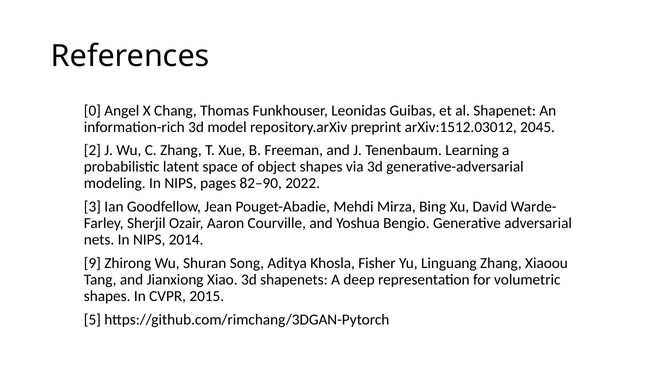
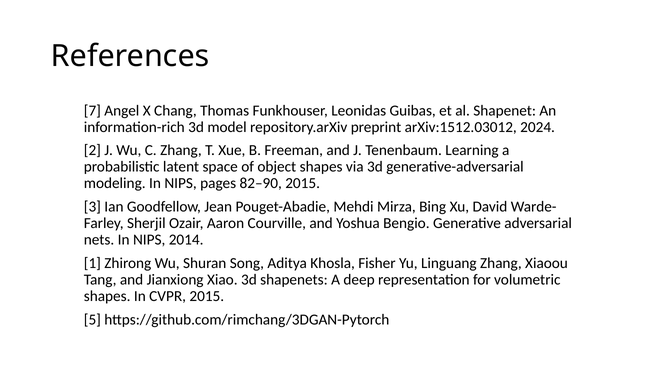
0: 0 -> 7
2045: 2045 -> 2024
82–90 2022: 2022 -> 2015
9: 9 -> 1
